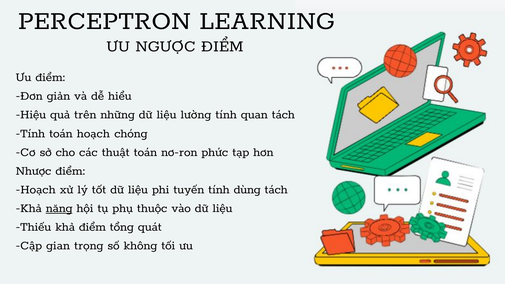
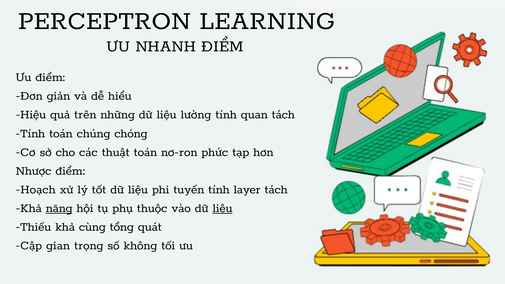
NGƯỢC: NGƯỢC -> NHANH
toán hoạch: hoạch -> chúng
dùng: dùng -> layer
liệu at (222, 208) underline: none -> present
khả điểm: điểm -> cùng
